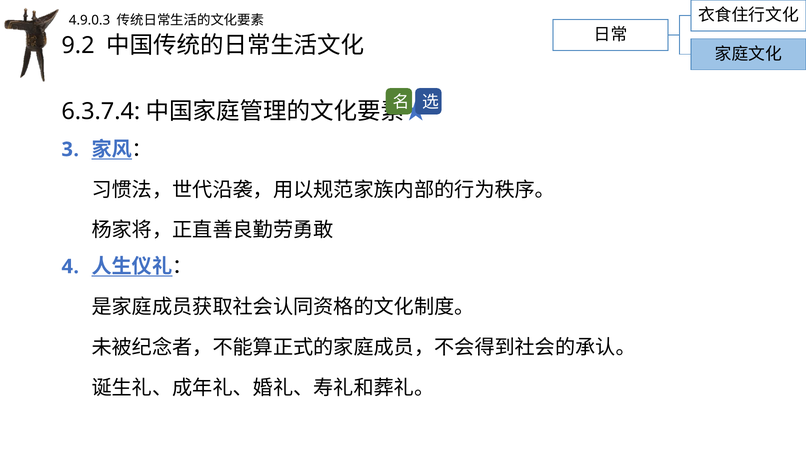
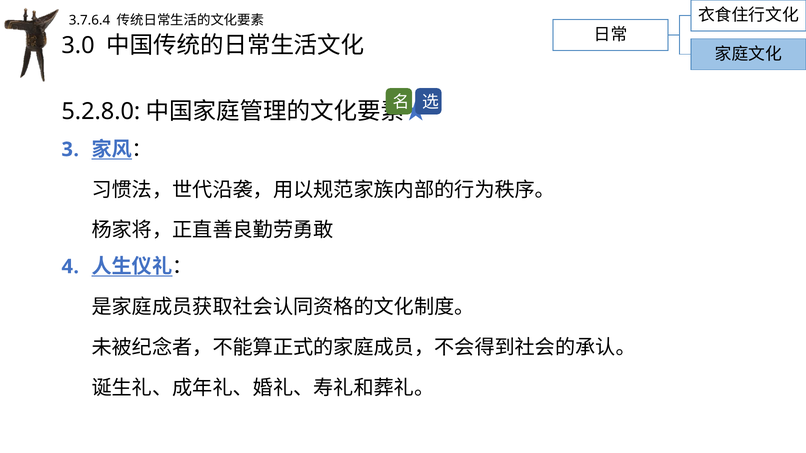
4.9.0.3: 4.9.0.3 -> 3.7.6.4
9.2: 9.2 -> 3.0
6.3.7.4: 6.3.7.4 -> 5.2.8.0
